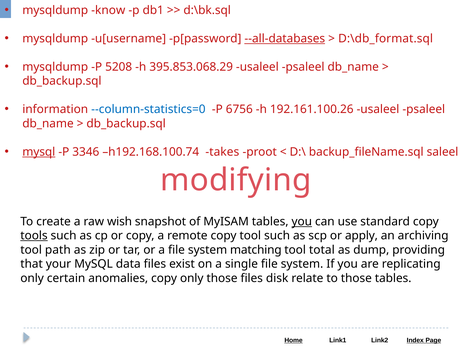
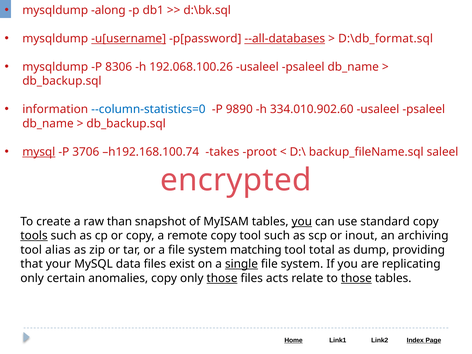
know: know -> along
u[username underline: none -> present
5208: 5208 -> 8306
395.853.068.29: 395.853.068.29 -> 192.068.100.26
6756: 6756 -> 9890
192.161.100.26: 192.161.100.26 -> 334.010.902.60
3346: 3346 -> 3706
modifying: modifying -> encrypted
wish: wish -> than
apply: apply -> inout
path: path -> alias
single underline: none -> present
those at (222, 278) underline: none -> present
disk: disk -> acts
those at (356, 278) underline: none -> present
